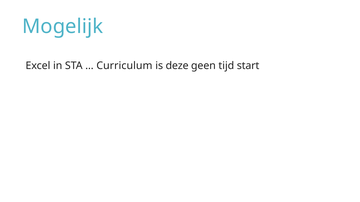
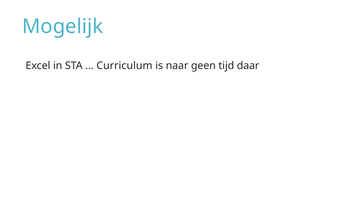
deze: deze -> naar
start: start -> daar
